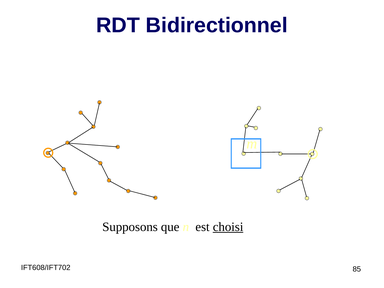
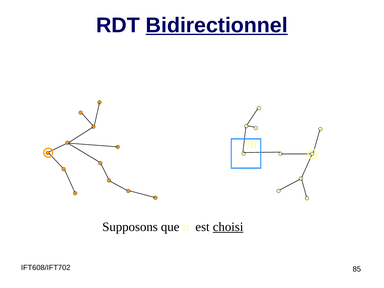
Bidirectionnel underline: none -> present
